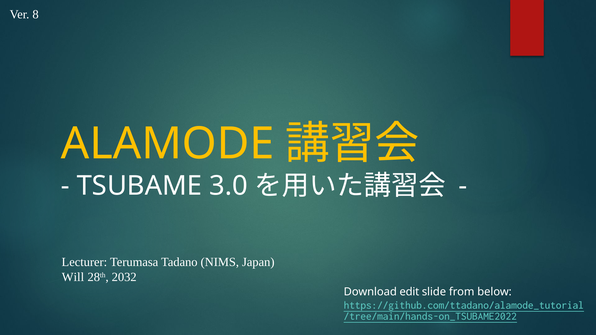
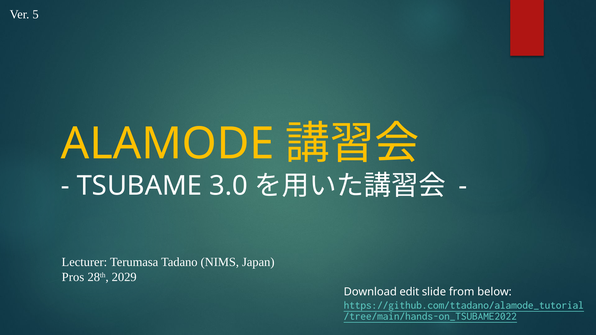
8: 8 -> 5
Will: Will -> Pros
2032: 2032 -> 2029
